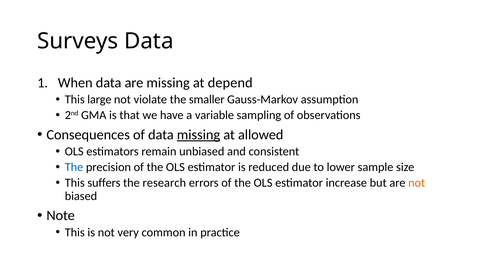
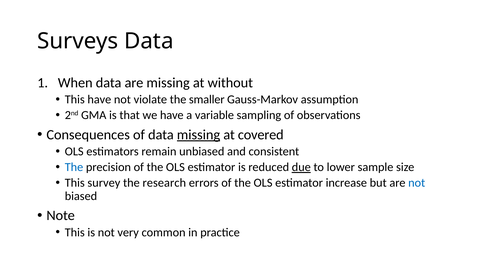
depend: depend -> without
This large: large -> have
allowed: allowed -> covered
due underline: none -> present
suffers: suffers -> survey
not at (417, 183) colour: orange -> blue
